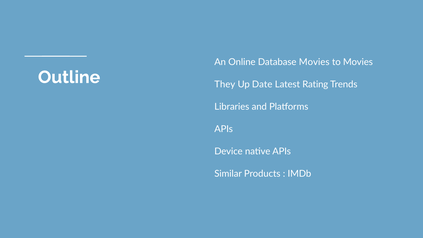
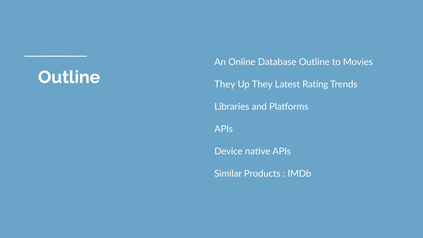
Database Movies: Movies -> Outline
Up Date: Date -> They
